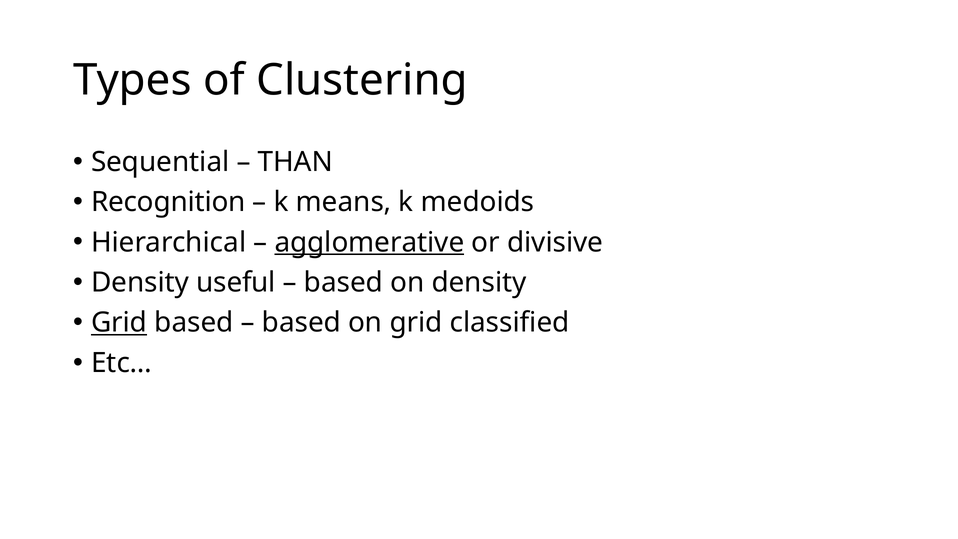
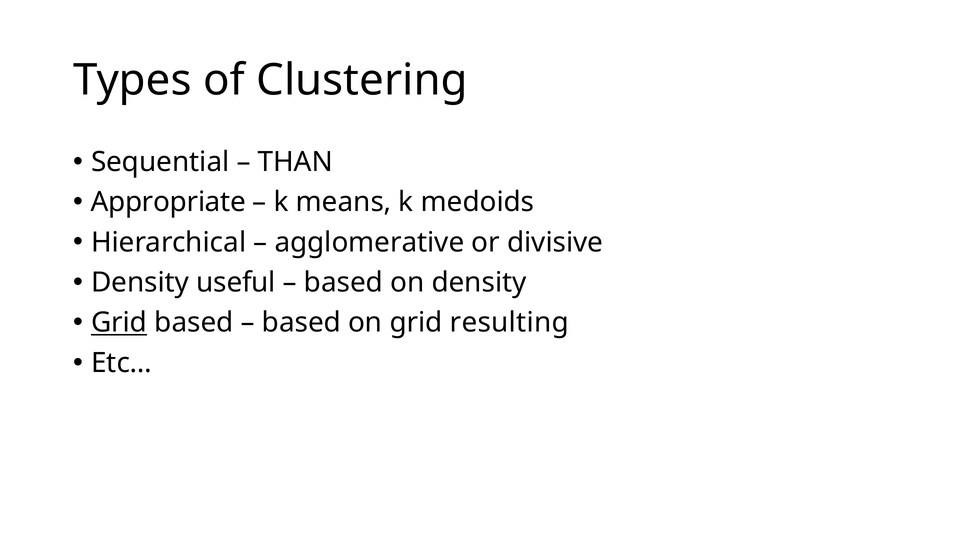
Recognition: Recognition -> Appropriate
agglomerative underline: present -> none
classified: classified -> resulting
